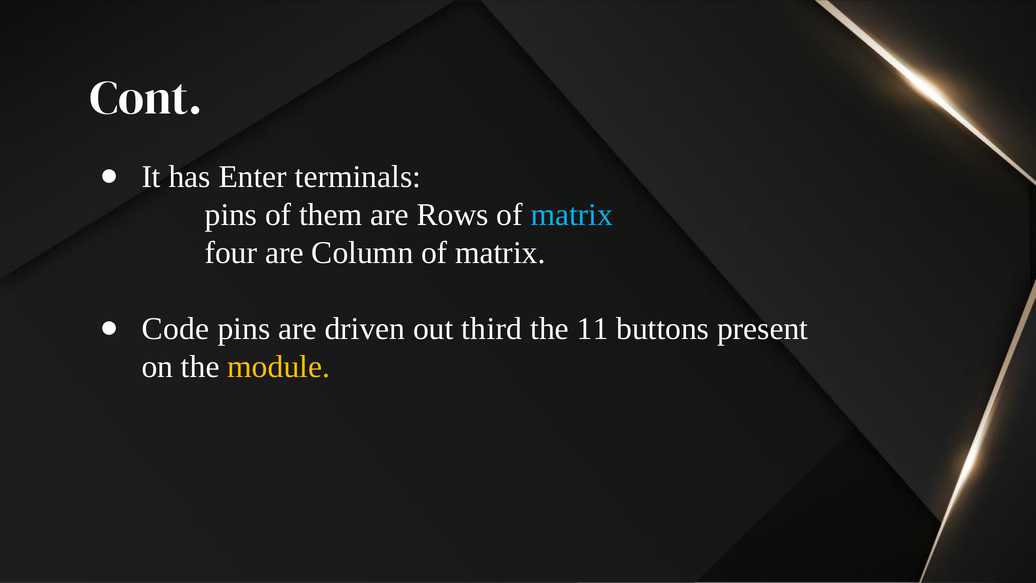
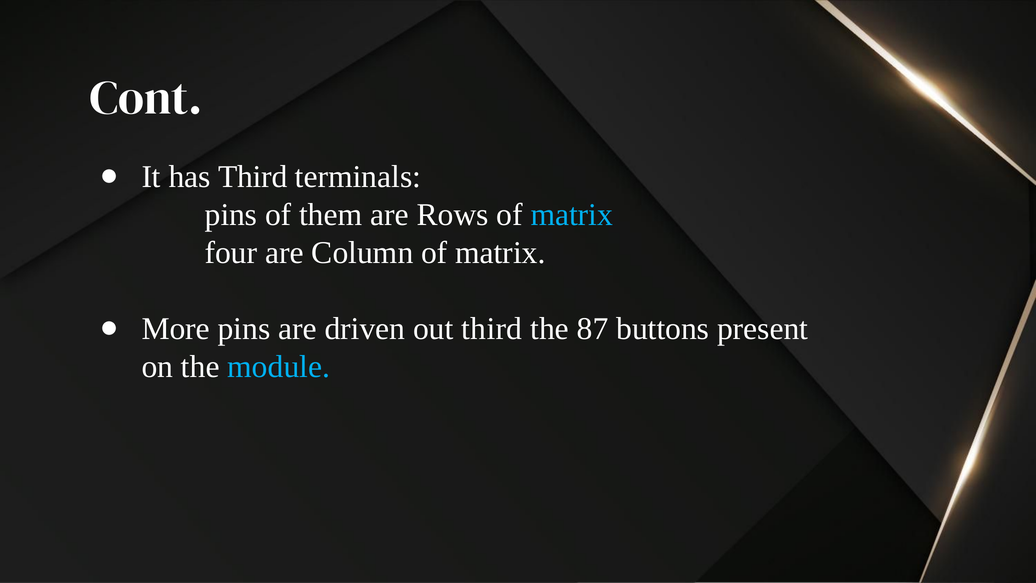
has Enter: Enter -> Third
Code: Code -> More
11: 11 -> 87
module colour: yellow -> light blue
